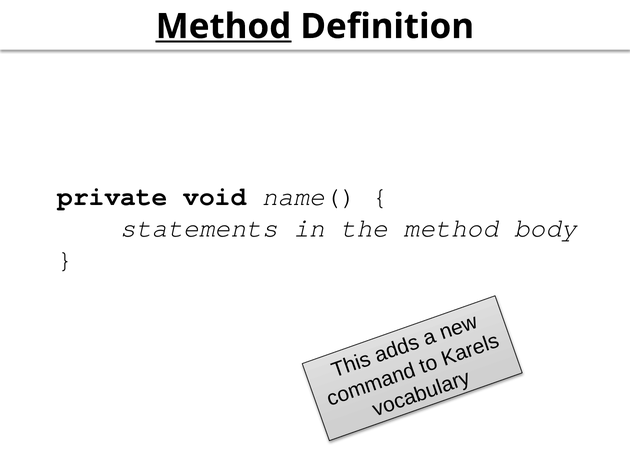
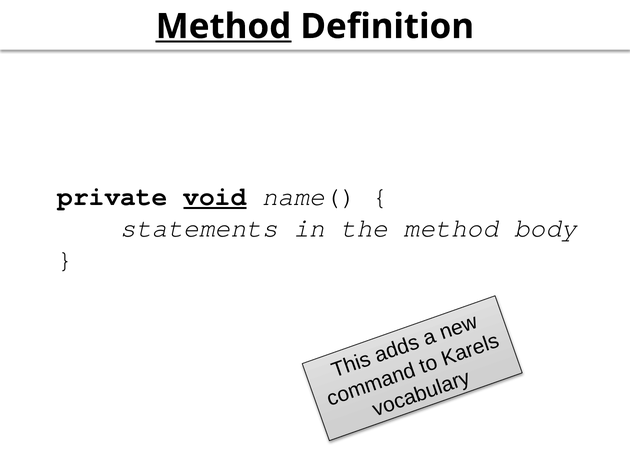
void underline: none -> present
